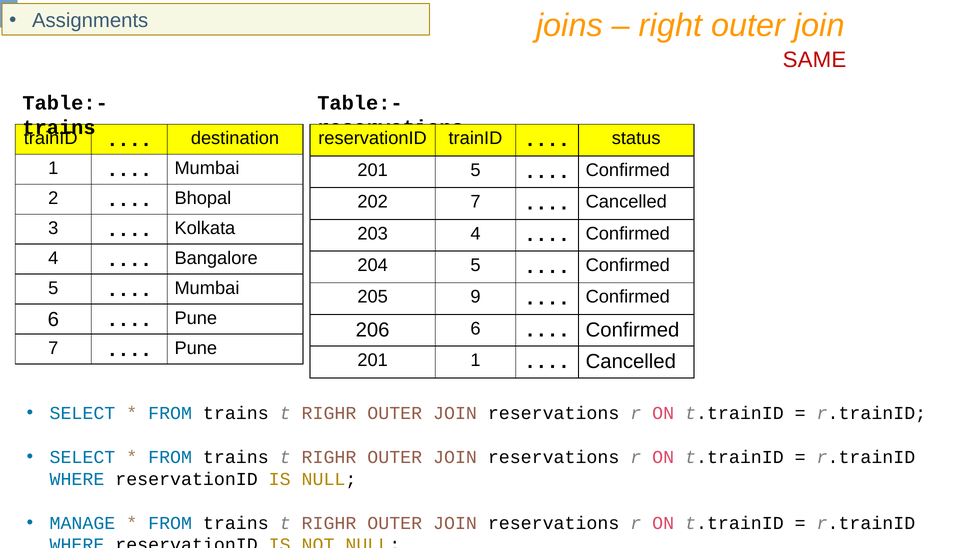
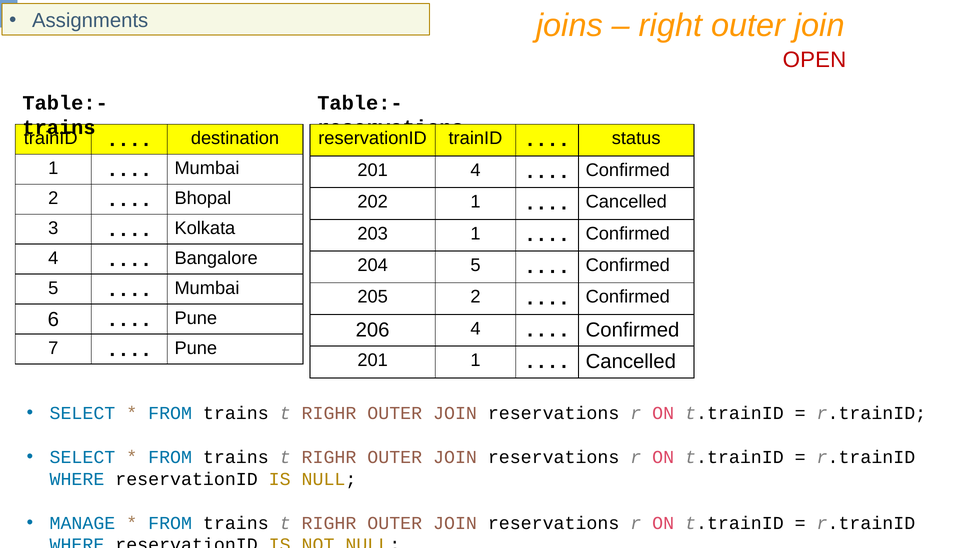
SAME: SAME -> OPEN
201 5: 5 -> 4
202 7: 7 -> 1
203 4: 4 -> 1
205 9: 9 -> 2
206 6: 6 -> 4
